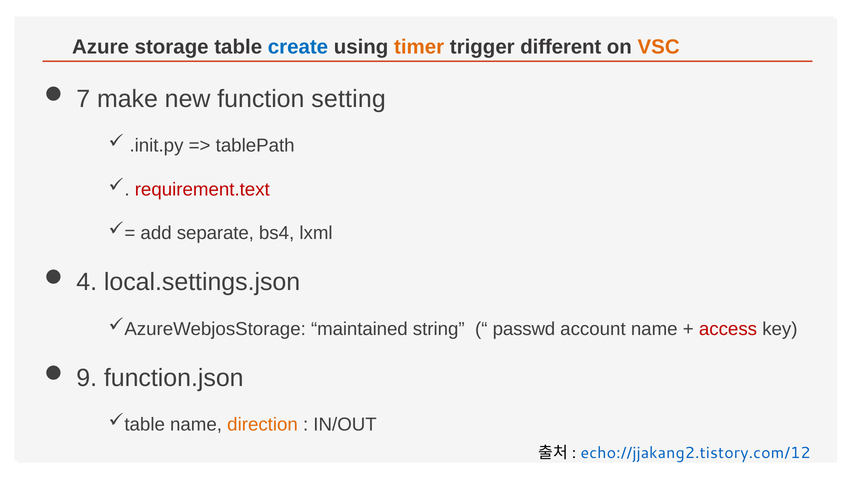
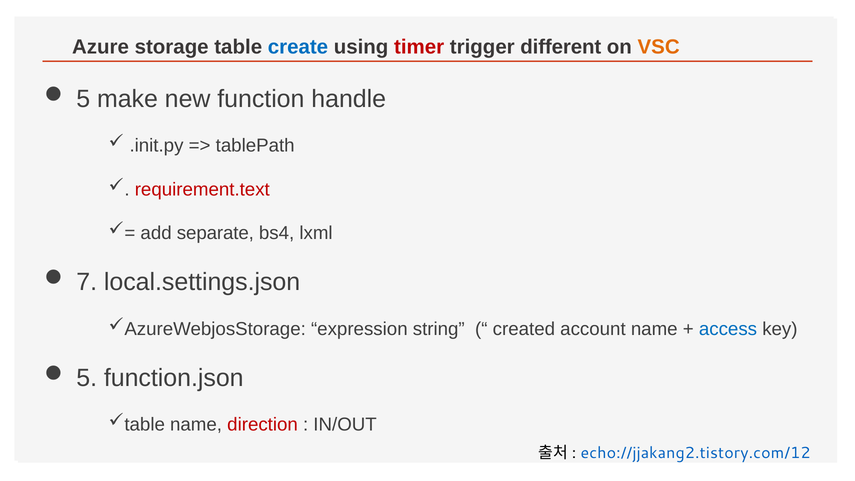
timer colour: orange -> red
7 at (83, 99): 7 -> 5
setting: setting -> handle
4: 4 -> 7
maintained: maintained -> expression
passwd: passwd -> created
access colour: red -> blue
9 at (87, 378): 9 -> 5
direction colour: orange -> red
